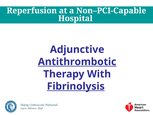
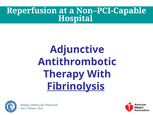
Antithrombotic underline: present -> none
